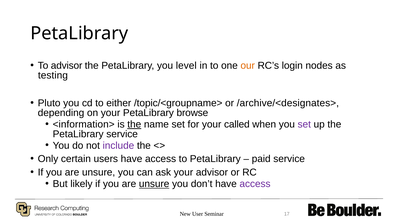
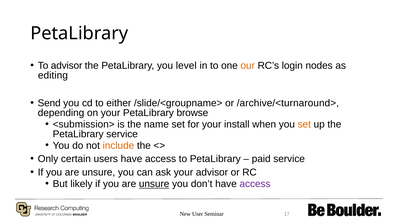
testing: testing -> editing
Pluto: Pluto -> Send
/topic/<groupname>: /topic/<groupname> -> /slide/<groupname>
/archive/<designates>: /archive/<designates> -> /archive/<turnaround>
<information>: <information> -> <submission>
the at (134, 124) underline: present -> none
called: called -> install
set at (304, 124) colour: purple -> orange
include colour: purple -> orange
